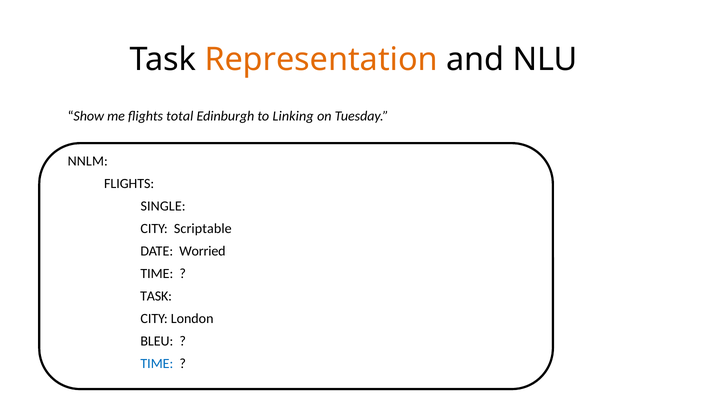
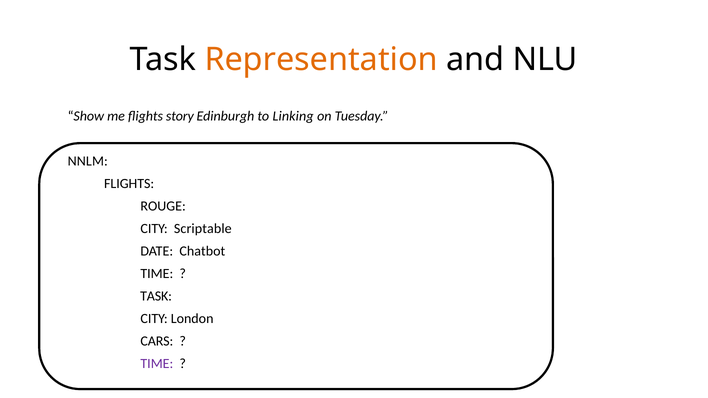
total: total -> story
SINGLE: SINGLE -> ROUGE
Worried: Worried -> Chatbot
BLEU: BLEU -> CARS
TIME at (157, 364) colour: blue -> purple
